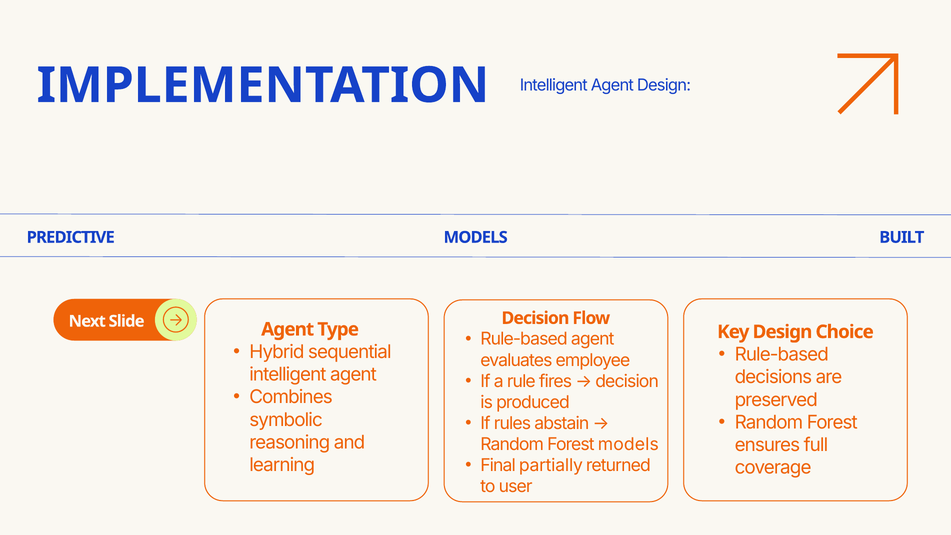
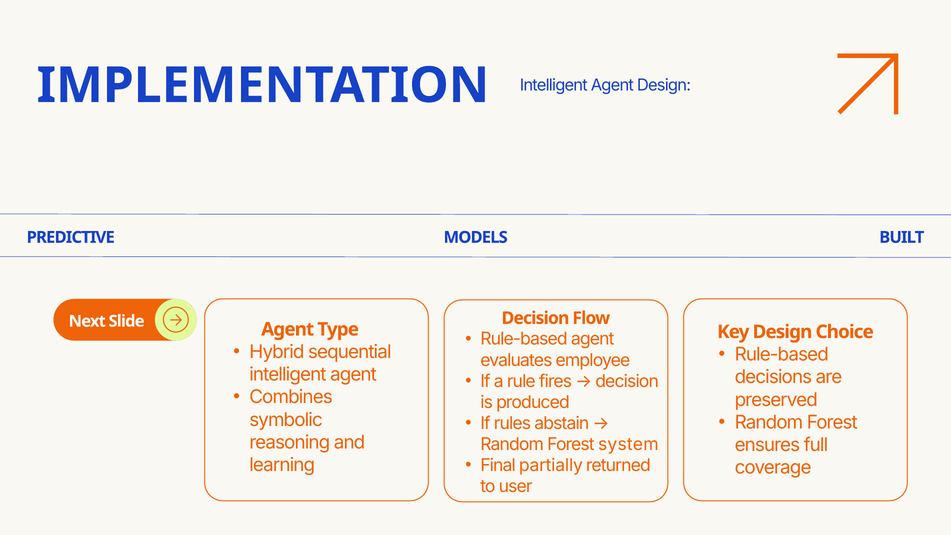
Forest models: models -> system
